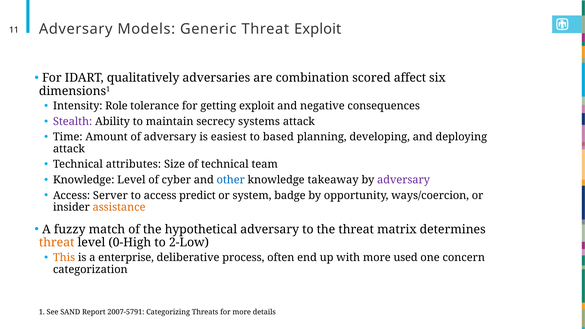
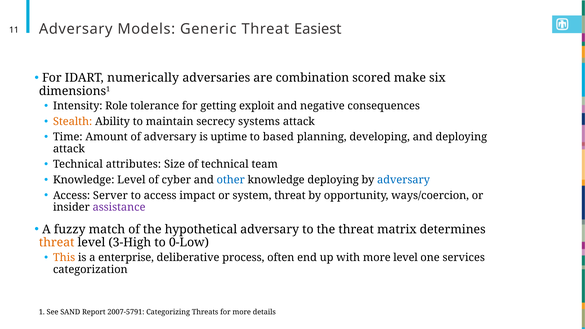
Threat Exploit: Exploit -> Easiest
qualitatively: qualitatively -> numerically
affect: affect -> make
Stealth colour: purple -> orange
easiest: easiest -> uptime
knowledge takeaway: takeaway -> deploying
adversary at (404, 180) colour: purple -> blue
predict: predict -> impact
system badge: badge -> threat
assistance colour: orange -> purple
0-High: 0-High -> 3-High
2-Low: 2-Low -> 0-Low
more used: used -> level
concern: concern -> services
